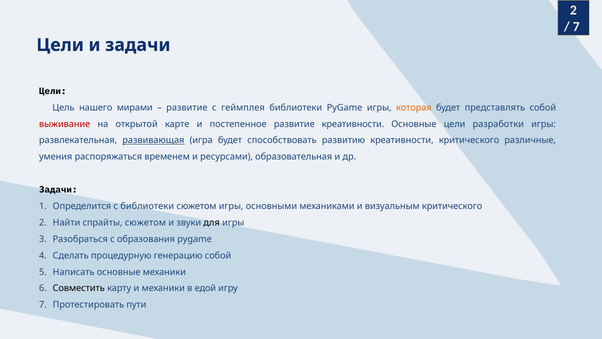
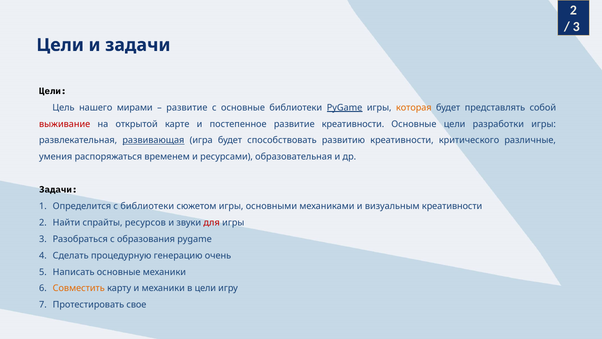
7 at (576, 27): 7 -> 3
с геймплея: геймплея -> основные
PyGame at (345, 107) underline: none -> present
визуальным критического: критического -> креативности
спрайты сюжетом: сюжетом -> ресурсов
для colour: black -> red
генерацию собой: собой -> очень
Совместить colour: black -> orange
в едой: едой -> цели
пути: пути -> свое
